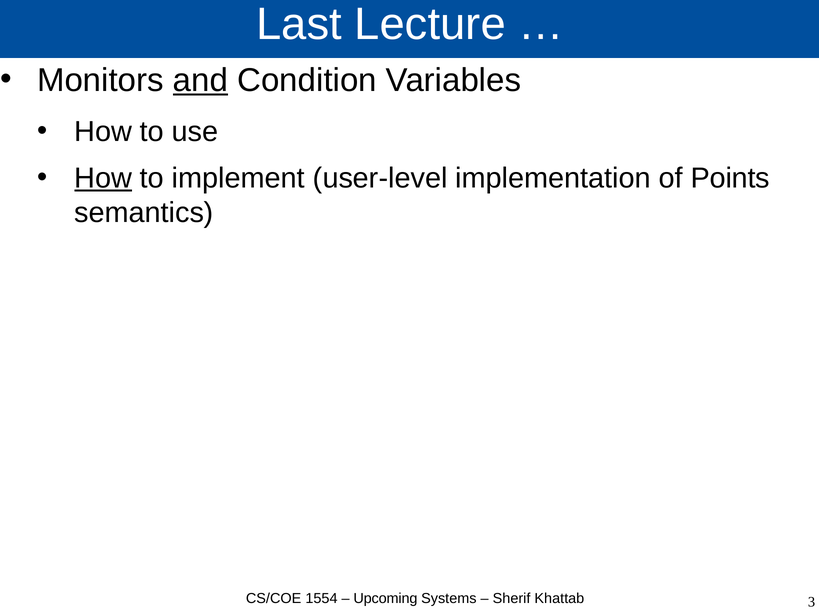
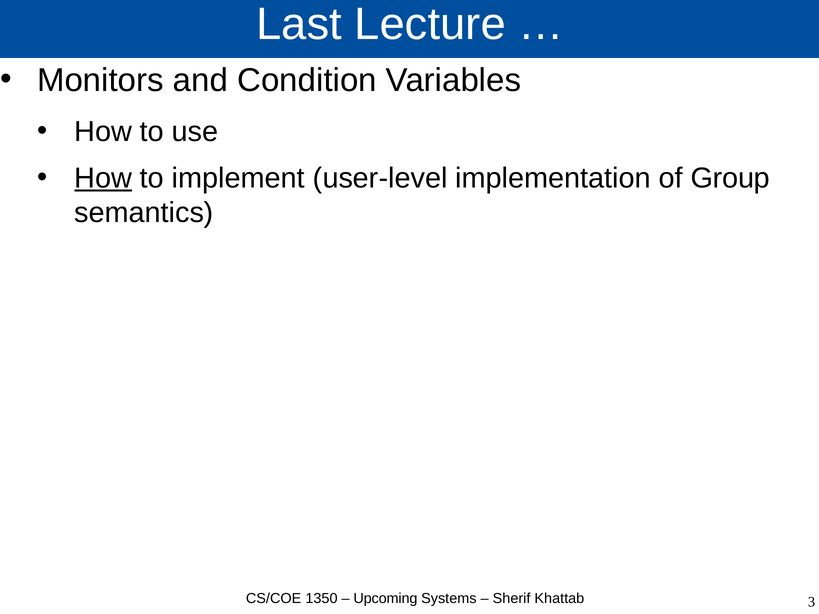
and underline: present -> none
Points: Points -> Group
1554: 1554 -> 1350
